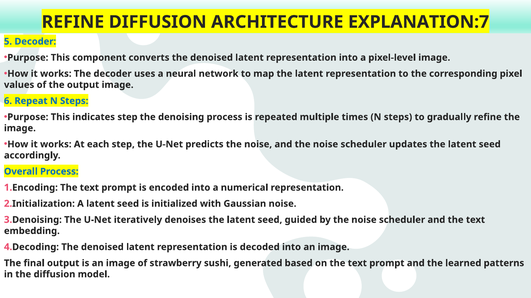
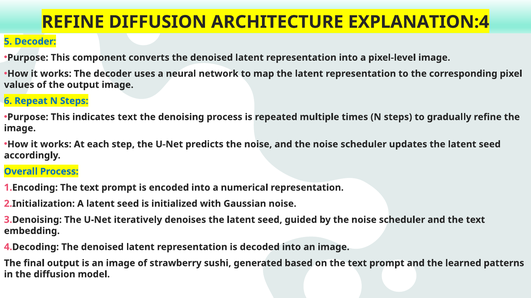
EXPLANATION:7: EXPLANATION:7 -> EXPLANATION:4
indicates step: step -> text
